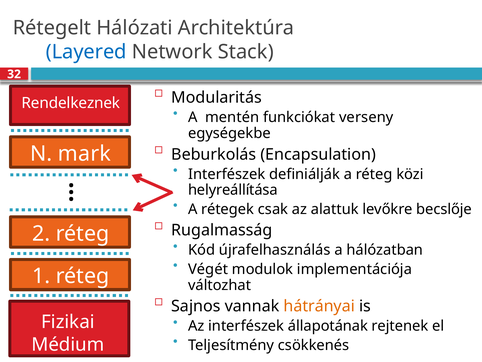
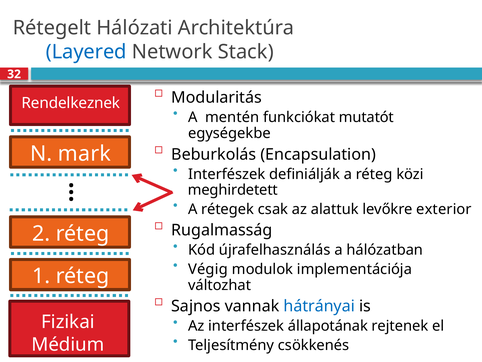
verseny: verseny -> mutatót
helyreállítása: helyreállítása -> meghirdetett
becslője: becslője -> exterior
Végét: Végét -> Végig
hátrányai colour: orange -> blue
